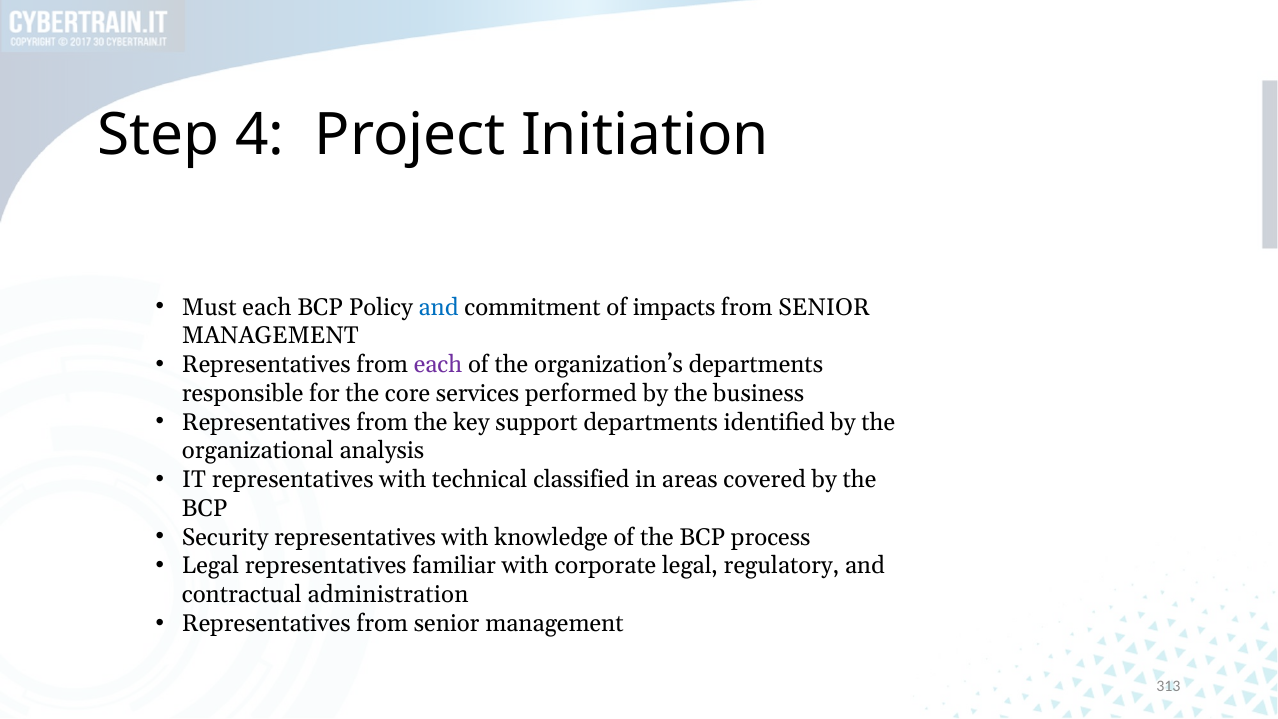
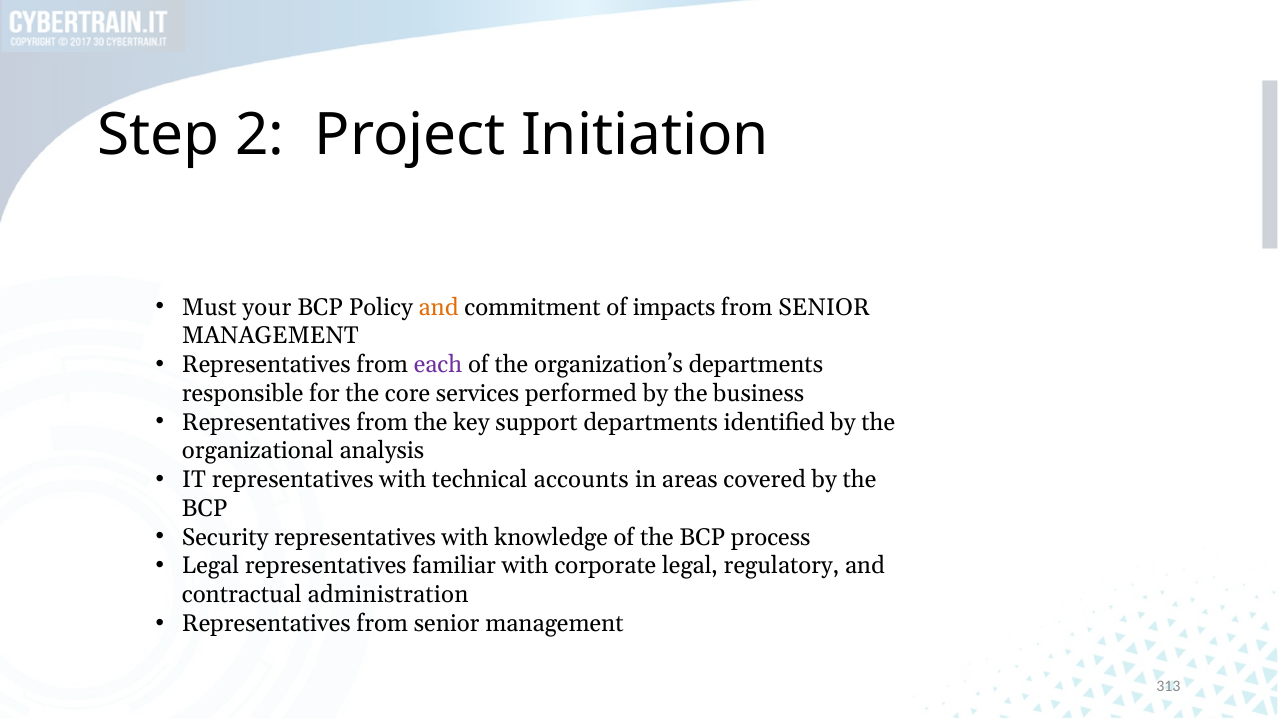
4: 4 -> 2
Must each: each -> your
and at (439, 307) colour: blue -> orange
classified: classified -> accounts
